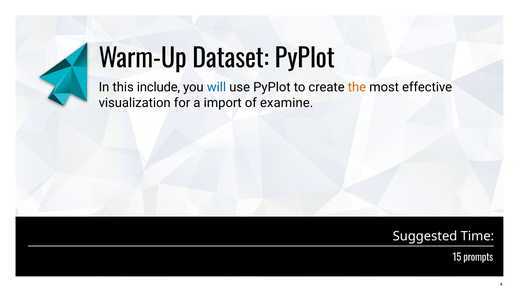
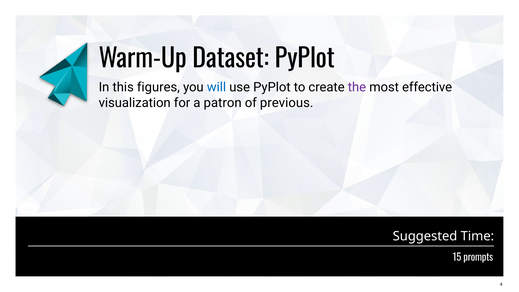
include: include -> figures
the colour: orange -> purple
import: import -> patron
examine: examine -> previous
